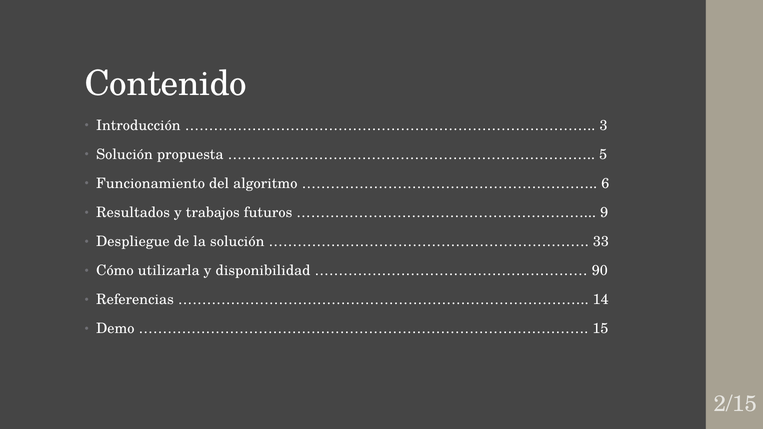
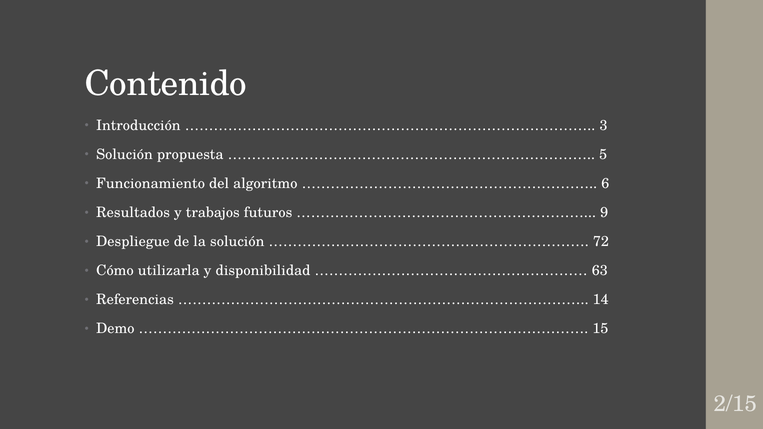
33: 33 -> 72
90: 90 -> 63
